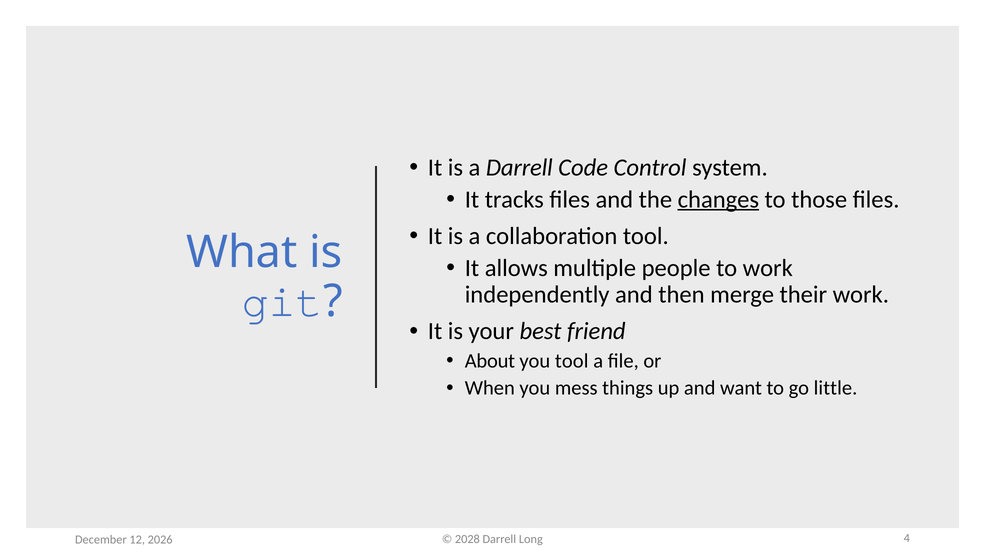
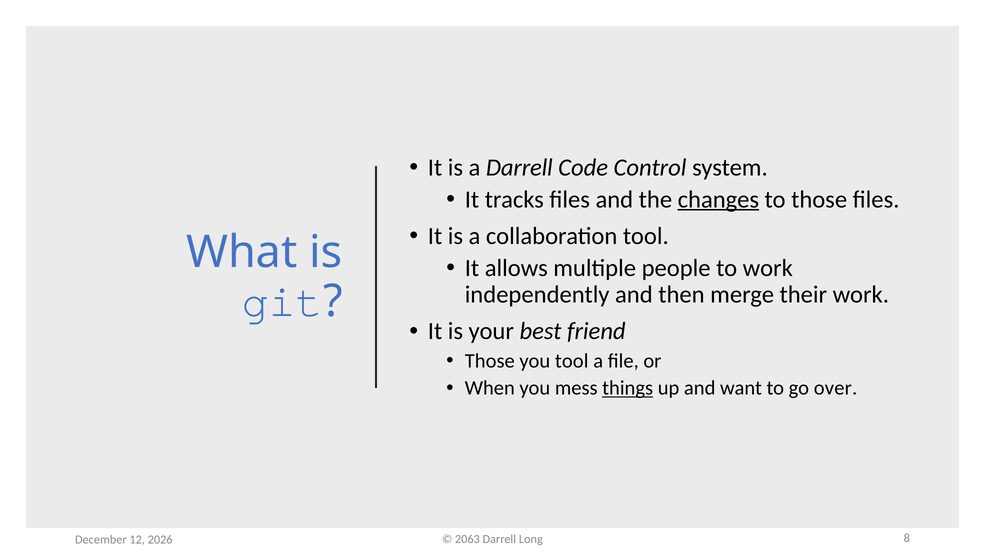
About at (490, 361): About -> Those
things underline: none -> present
little: little -> over
2028: 2028 -> 2063
4: 4 -> 8
